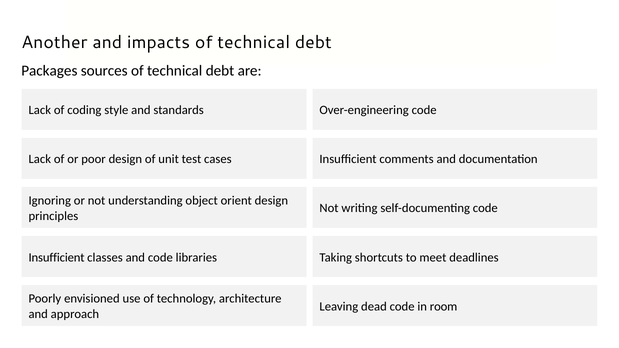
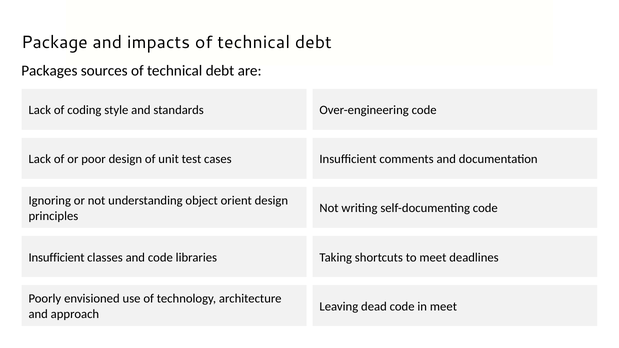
Another: Another -> Package
in room: room -> meet
